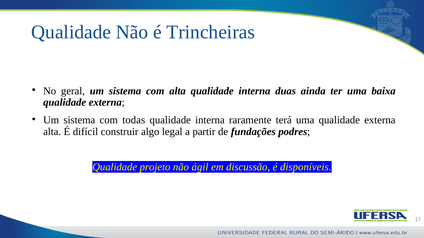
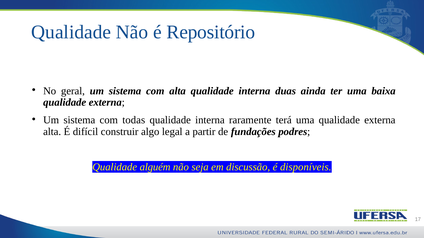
Trincheiras: Trincheiras -> Repositório
projeto: projeto -> alguém
ágil: ágil -> seja
